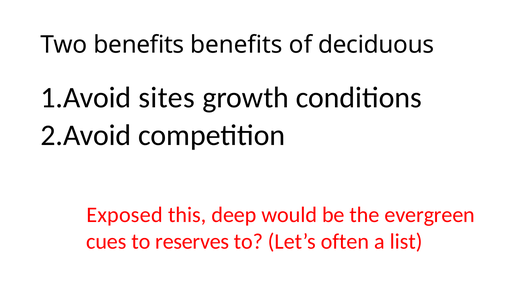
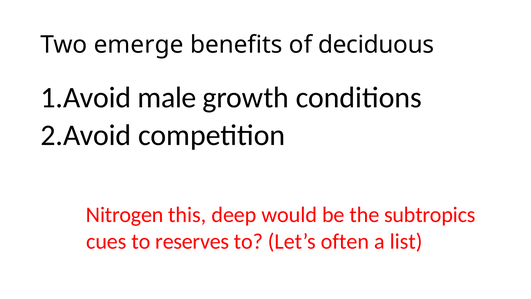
Two benefits: benefits -> emerge
sites: sites -> male
Exposed: Exposed -> Nitrogen
evergreen: evergreen -> subtropics
